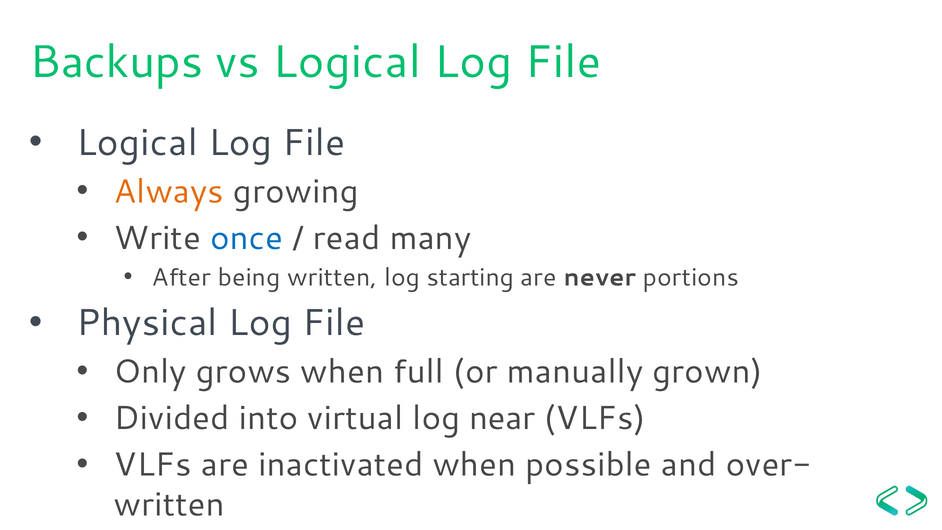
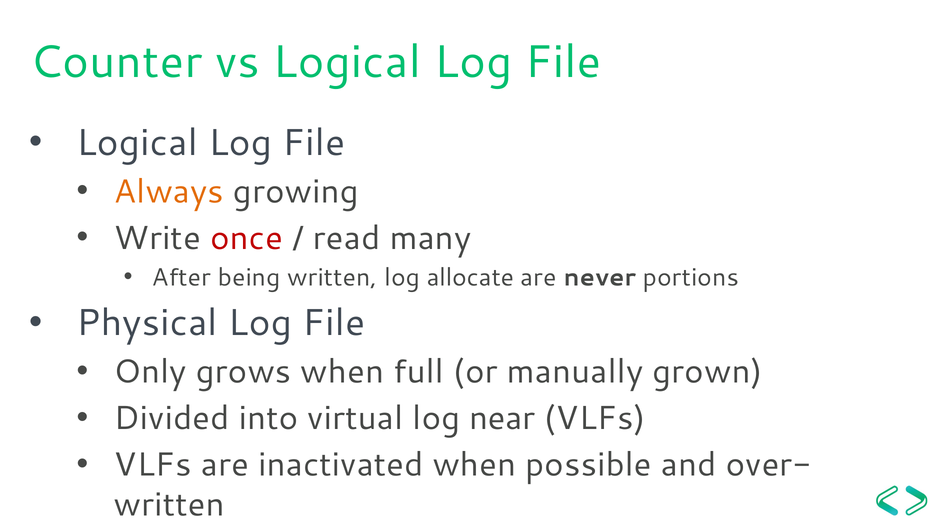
Backups: Backups -> Counter
once colour: blue -> red
starting: starting -> allocate
